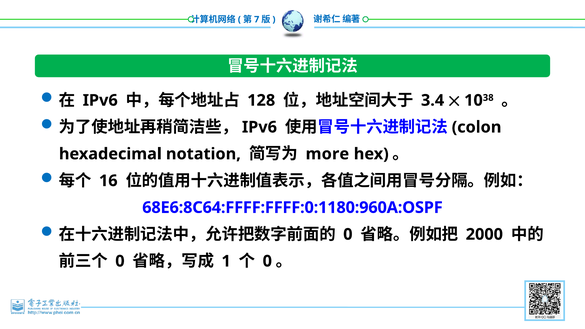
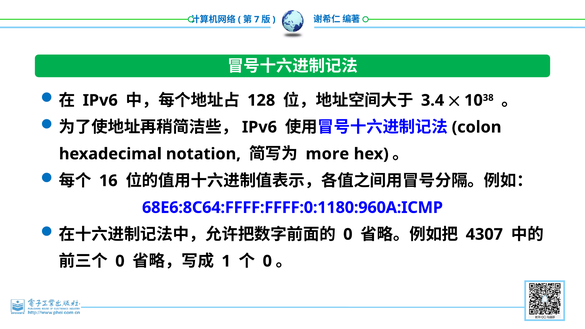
68E6:8C64:FFFF:FFFF:0:1180:960A:OSPF: 68E6:8C64:FFFF:FFFF:0:1180:960A:OSPF -> 68E6:8C64:FFFF:FFFF:0:1180:960A:ICMP
2000: 2000 -> 4307
